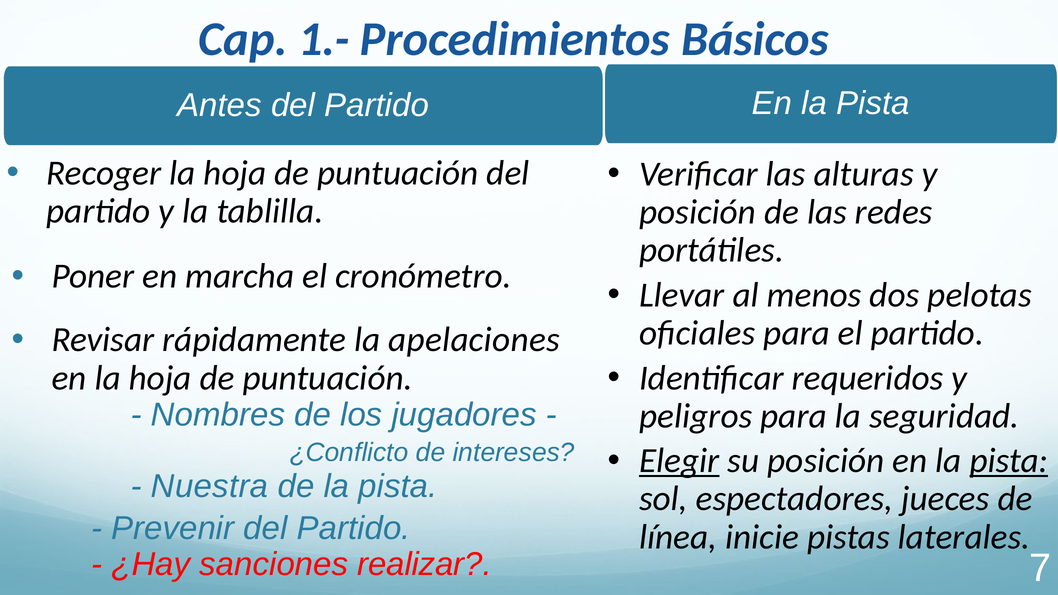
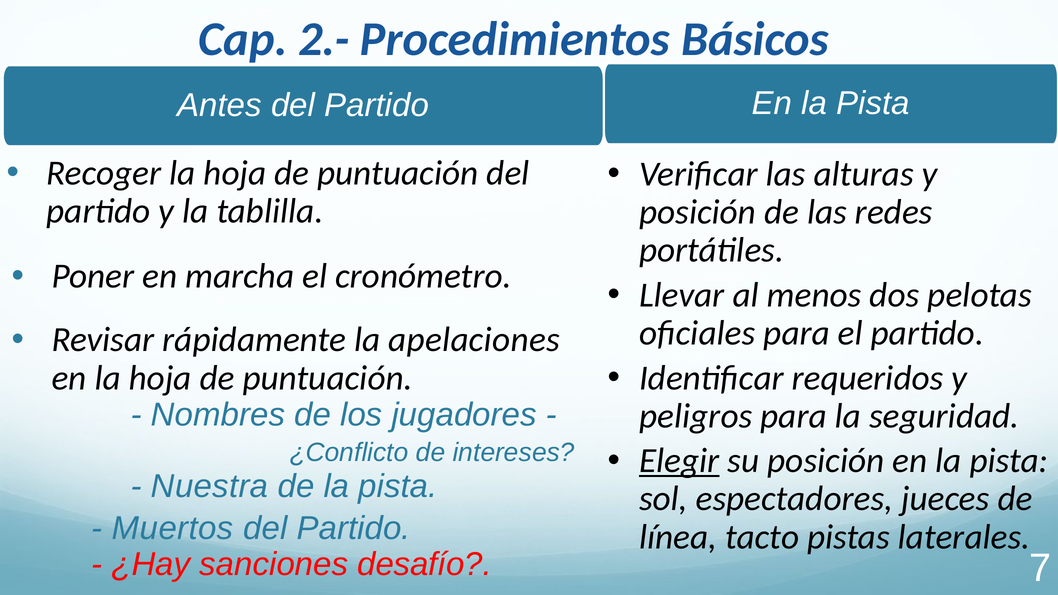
1.-: 1.- -> 2.-
pista at (1009, 461) underline: present -> none
Prevenir: Prevenir -> Muertos
inicie: inicie -> tacto
realizar: realizar -> desafío
